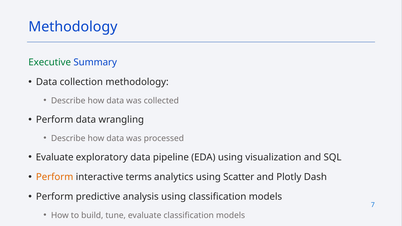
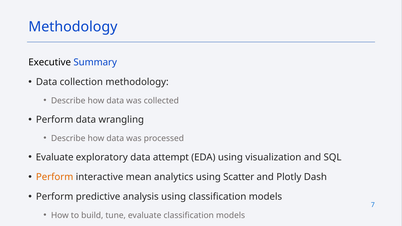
Executive colour: green -> black
pipeline: pipeline -> attempt
terms: terms -> mean
